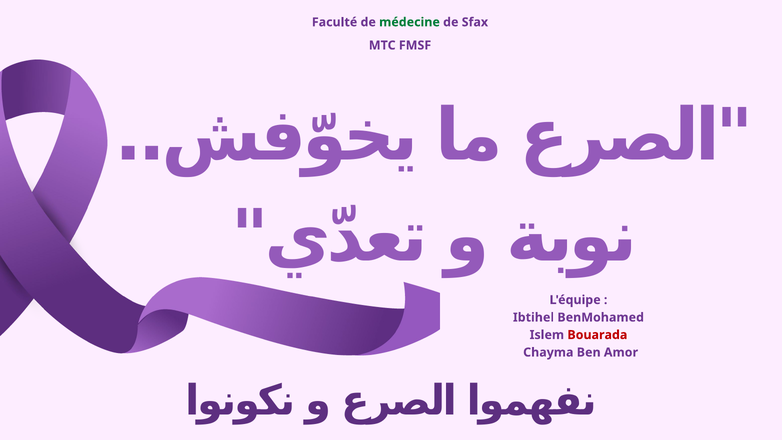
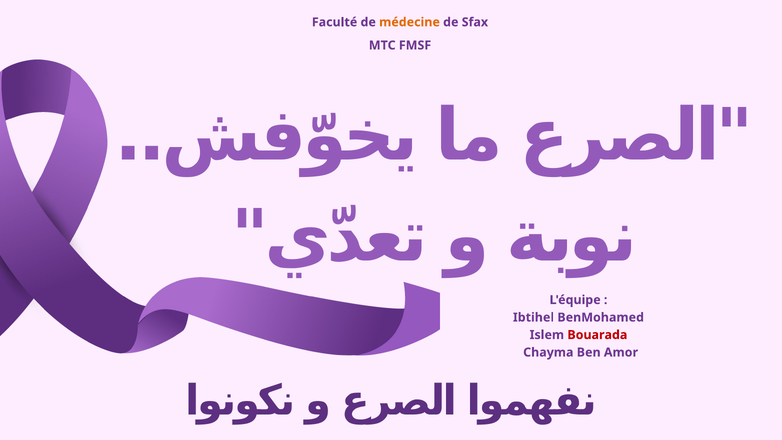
médecine colour: green -> orange
